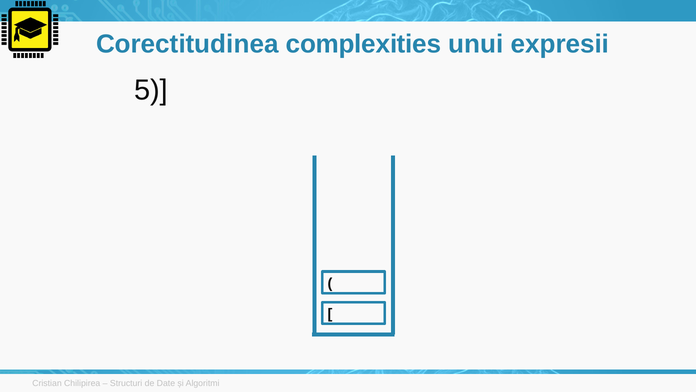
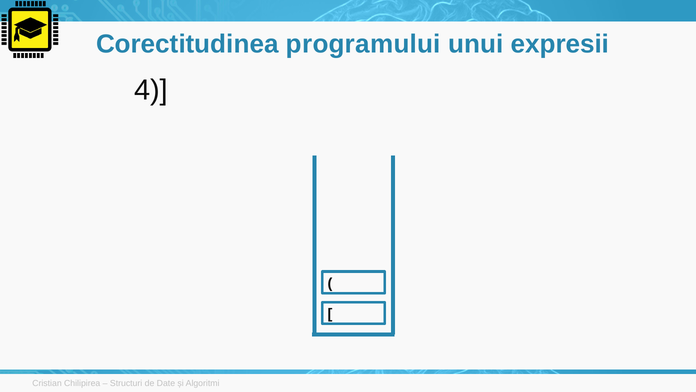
complexities: complexities -> programului
5: 5 -> 4
